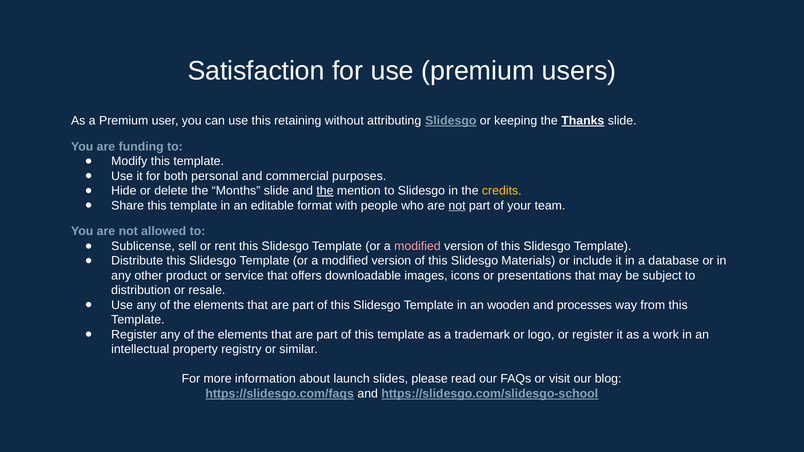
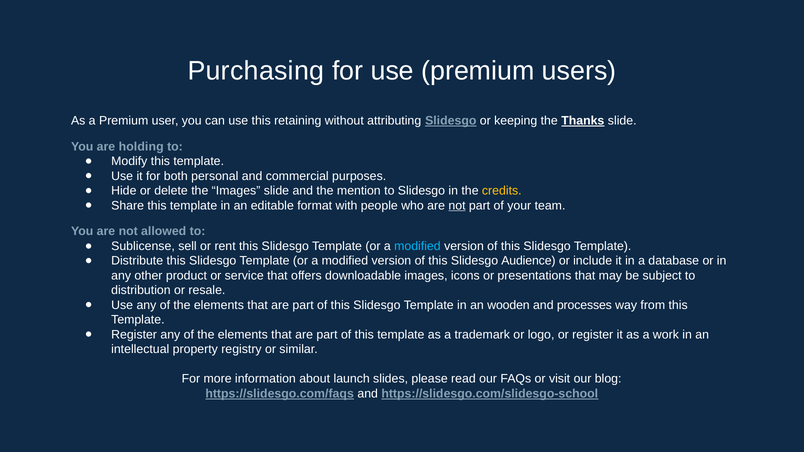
Satisfaction: Satisfaction -> Purchasing
funding: funding -> holding
the Months: Months -> Images
the at (325, 191) underline: present -> none
modified at (417, 246) colour: pink -> light blue
Materials: Materials -> Audience
